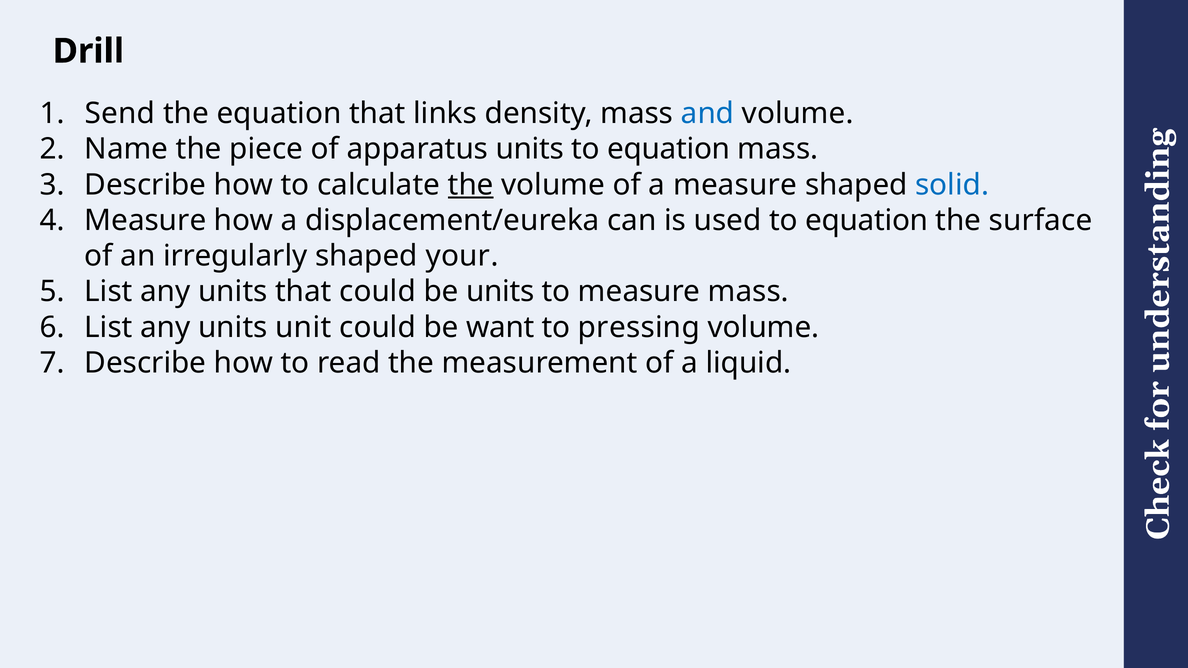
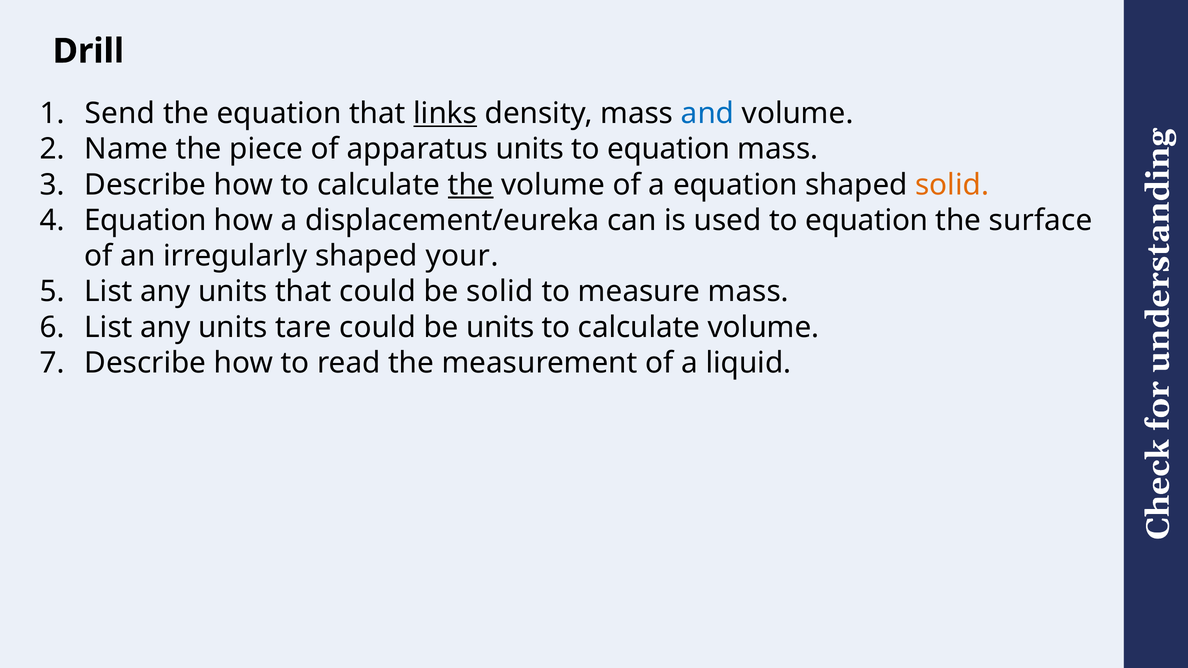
links underline: none -> present
a measure: measure -> equation
solid at (952, 185) colour: blue -> orange
Measure at (145, 220): Measure -> Equation
be units: units -> solid
unit: unit -> tare
be want: want -> units
pressing at (639, 327): pressing -> calculate
